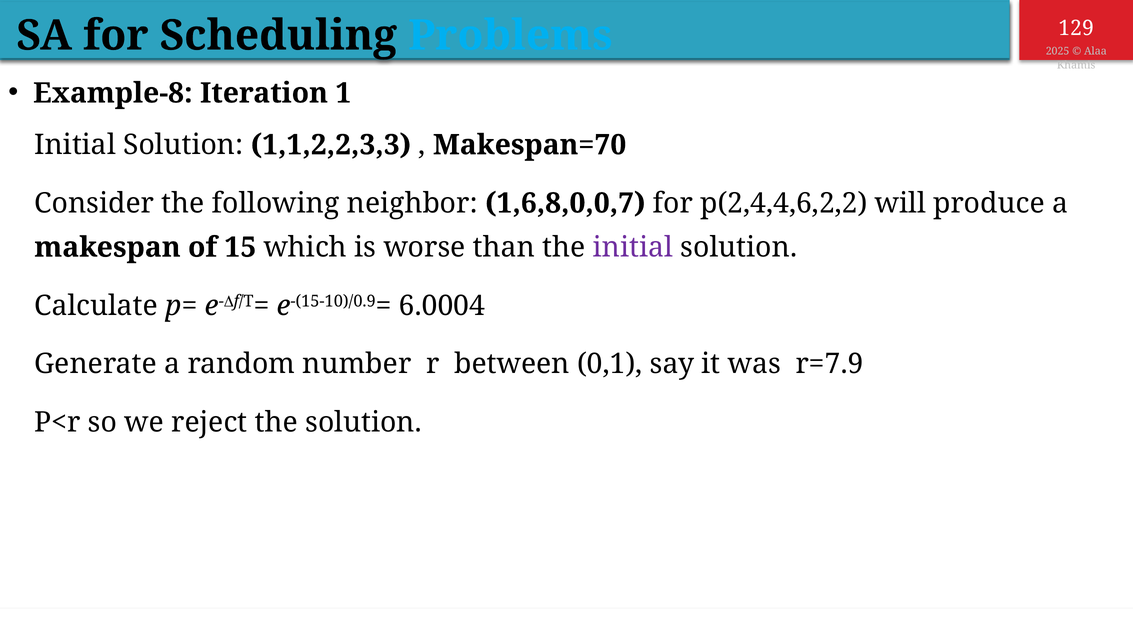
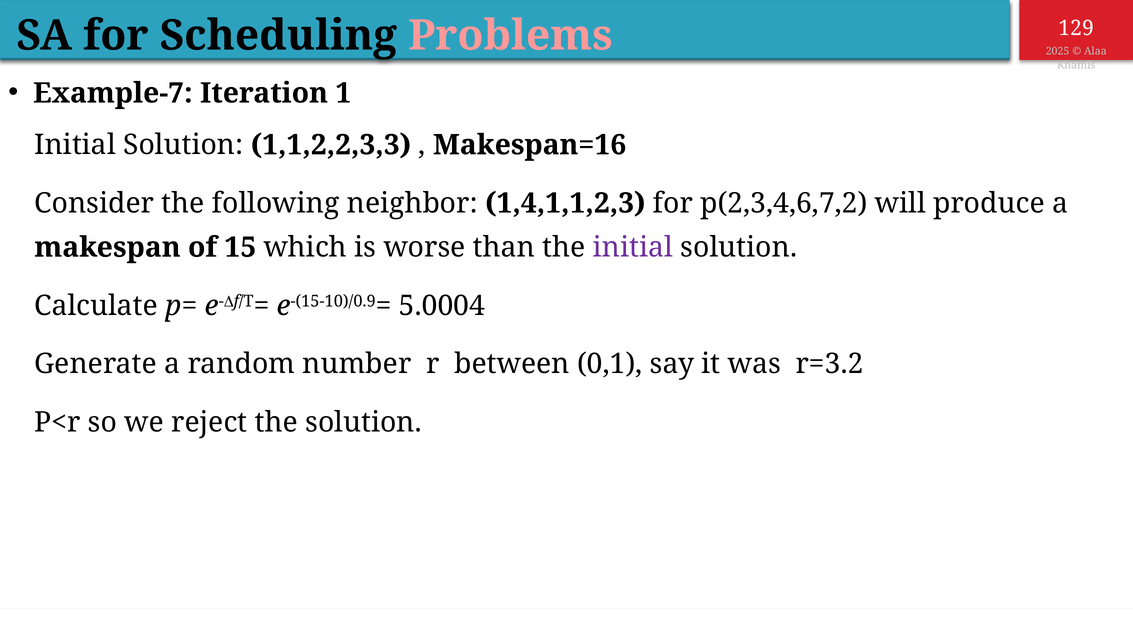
Problems colour: light blue -> pink
Example-8: Example-8 -> Example-7
Makespan=70: Makespan=70 -> Makespan=16
1,6,8,0,0,7: 1,6,8,0,0,7 -> 1,4,1,1,2,3
p(2,4,4,6,2,2: p(2,4,4,6,2,2 -> p(2,3,4,6,7,2
6.0004: 6.0004 -> 5.0004
r=7.9: r=7.9 -> r=3.2
